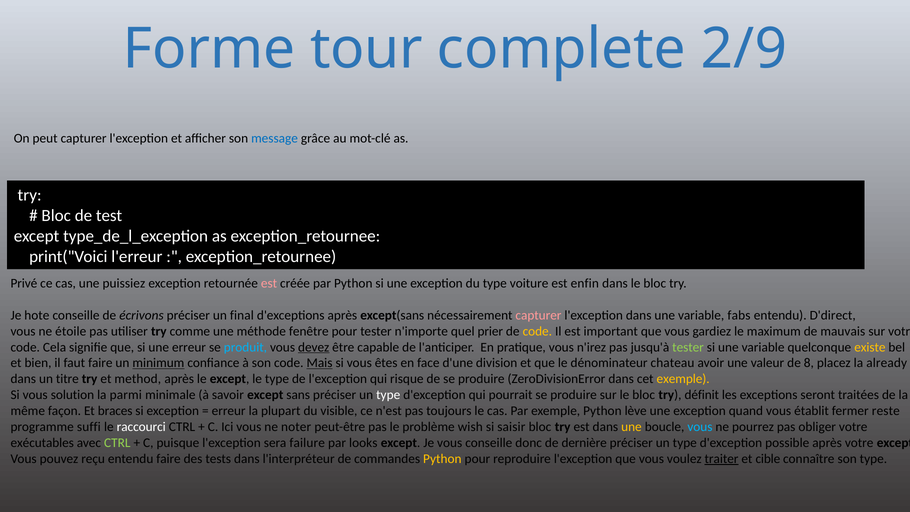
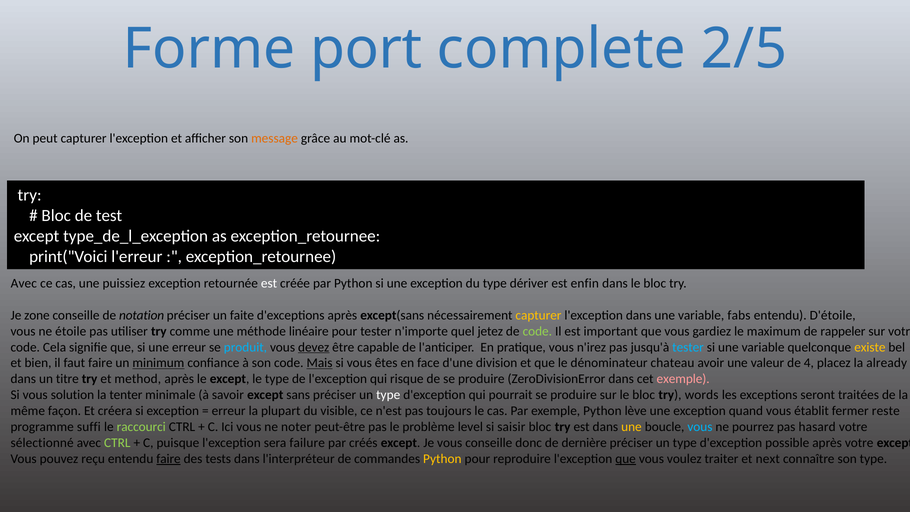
tour: tour -> port
2/9: 2/9 -> 2/5
message colour: blue -> orange
Privé at (24, 283): Privé -> Avec
est at (269, 283) colour: pink -> white
voiture: voiture -> dériver
hote: hote -> zone
écrivons: écrivons -> notation
final: final -> faite
capturer at (538, 315) colour: pink -> yellow
D'direct: D'direct -> D'étoile
fenêtre: fenêtre -> linéaire
prier: prier -> jetez
code at (537, 331) colour: yellow -> light green
mauvais: mauvais -> rappeler
tester at (688, 347) colour: light green -> light blue
8: 8 -> 4
exemple at (683, 379) colour: yellow -> pink
parmi: parmi -> tenter
définit: définit -> words
braces: braces -> créera
raccourci colour: white -> light green
wish: wish -> level
obliger: obliger -> hasard
exécutables: exécutables -> sélectionné
looks: looks -> créés
faire at (169, 459) underline: none -> present
que at (626, 459) underline: none -> present
traiter underline: present -> none
cible: cible -> next
